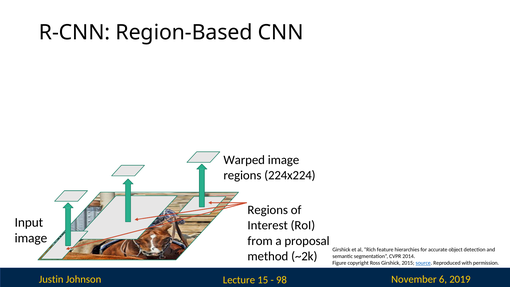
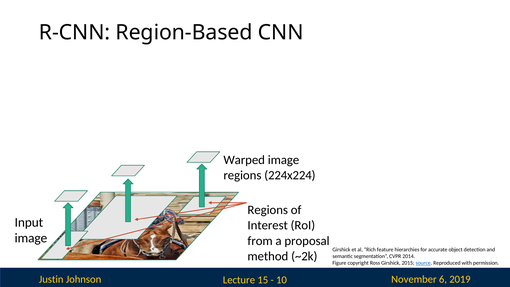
98: 98 -> 10
